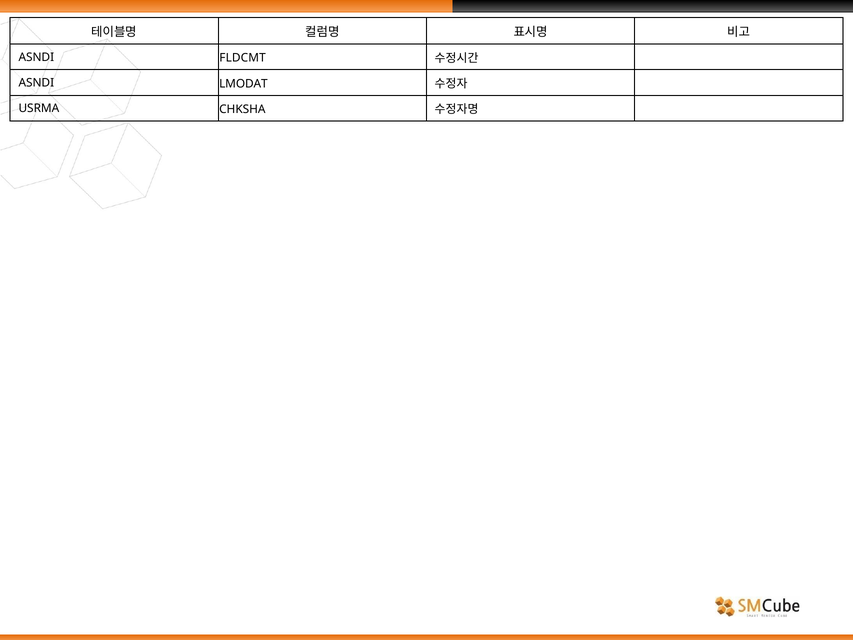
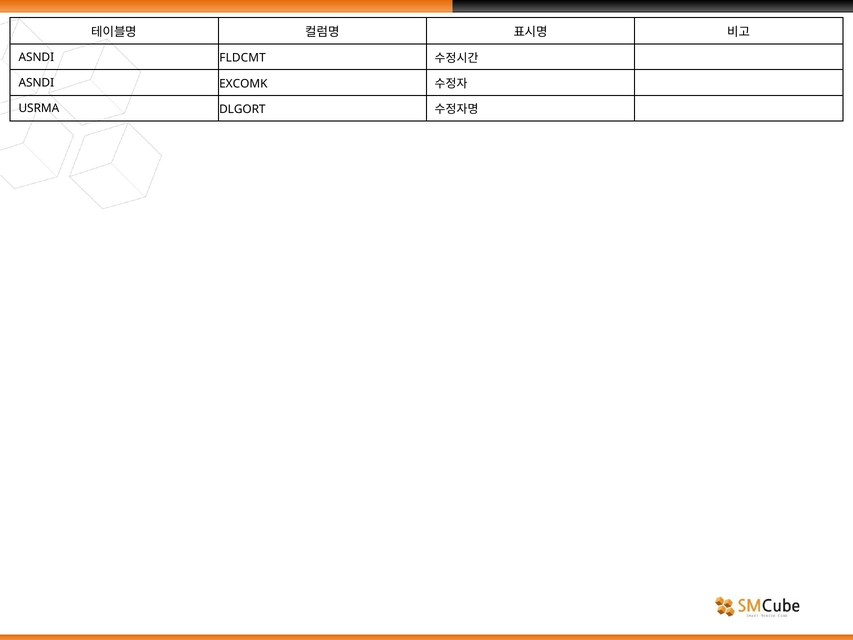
LMODAT: LMODAT -> EXCOMK
CHKSHA: CHKSHA -> DLGORT
